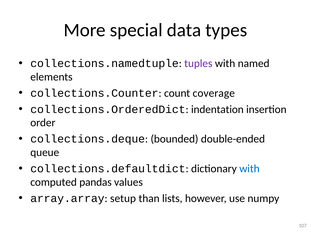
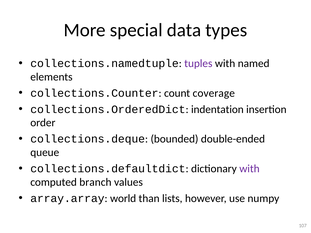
with at (249, 169) colour: blue -> purple
pandas: pandas -> branch
setup: setup -> world
